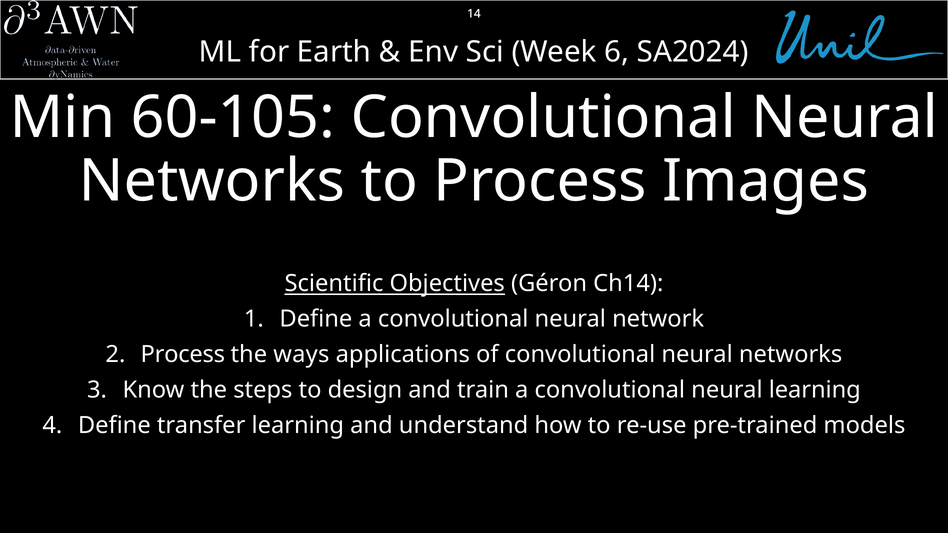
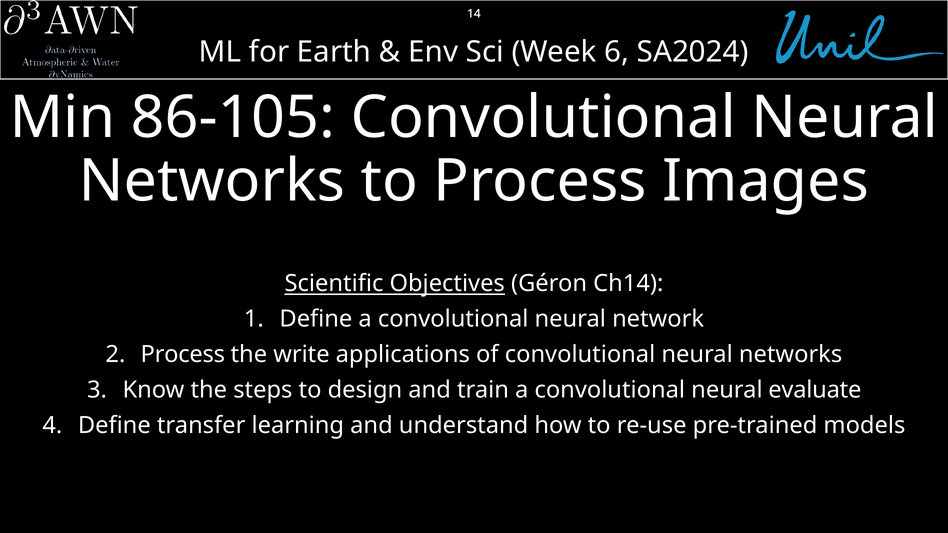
60-105: 60-105 -> 86-105
ways: ways -> write
neural learning: learning -> evaluate
